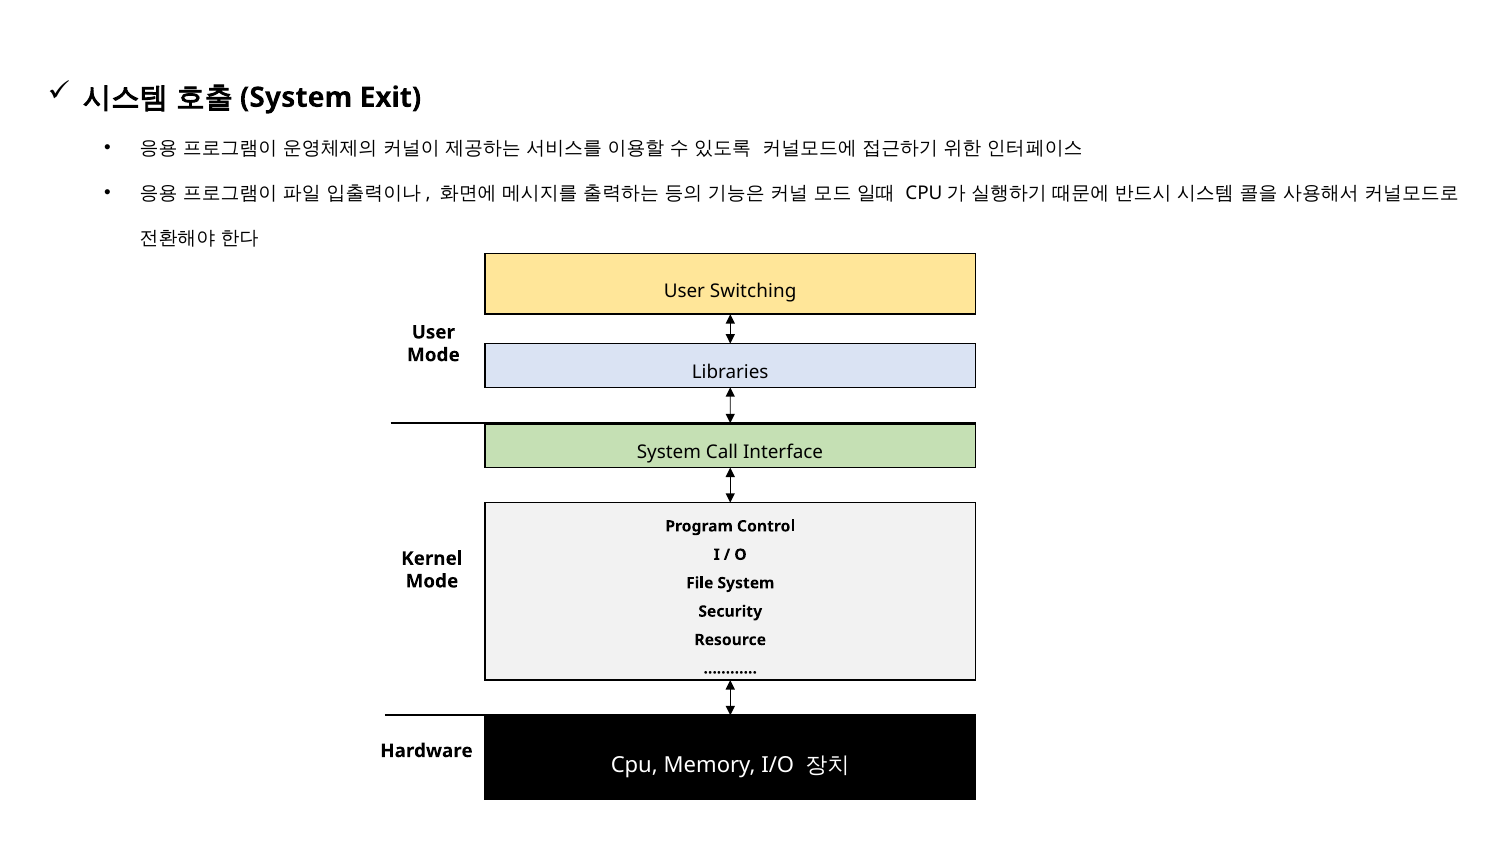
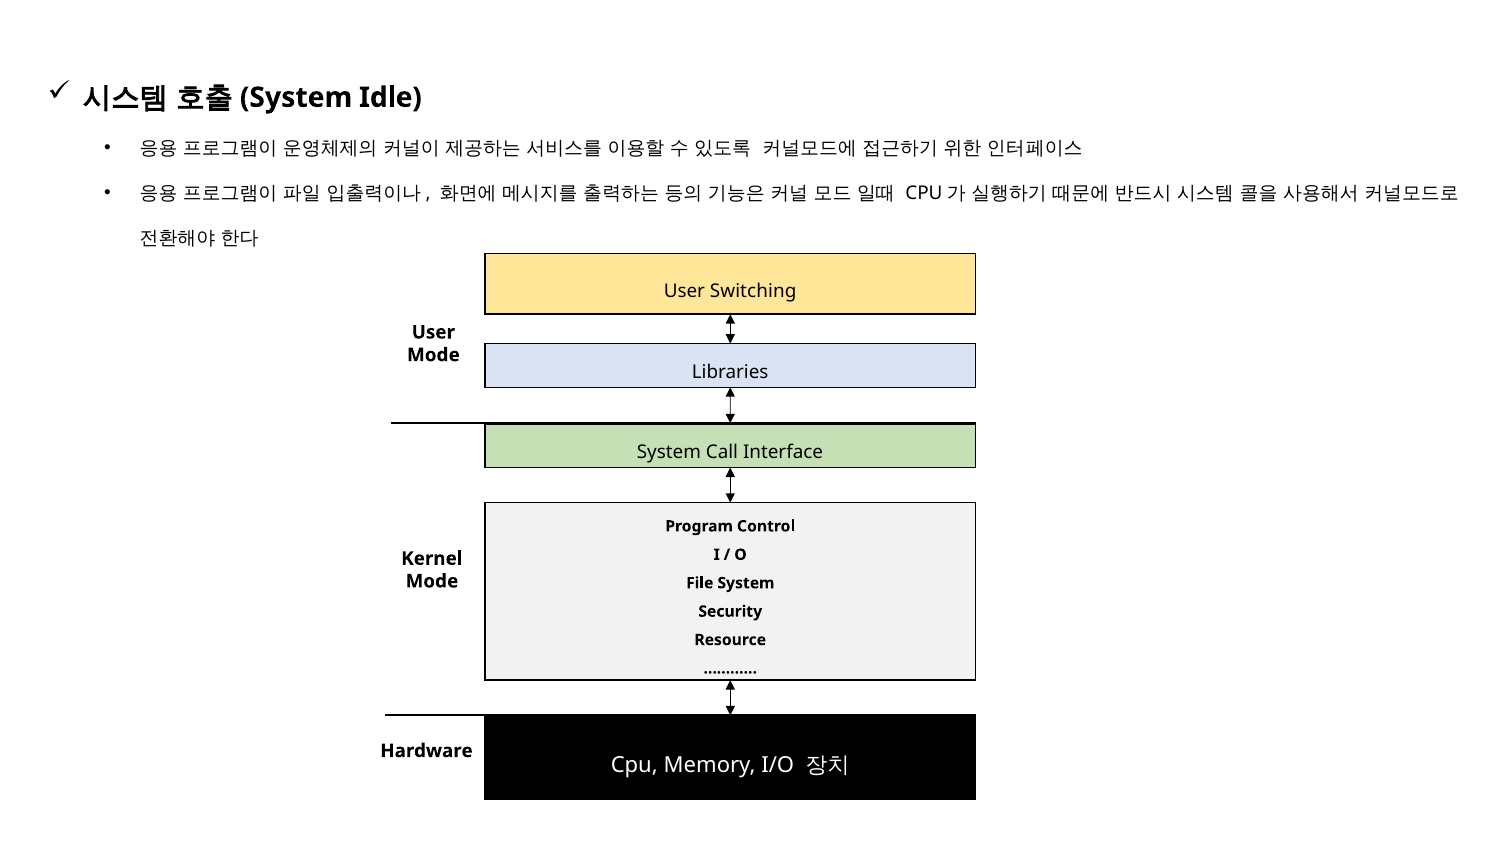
Exit: Exit -> Idle
